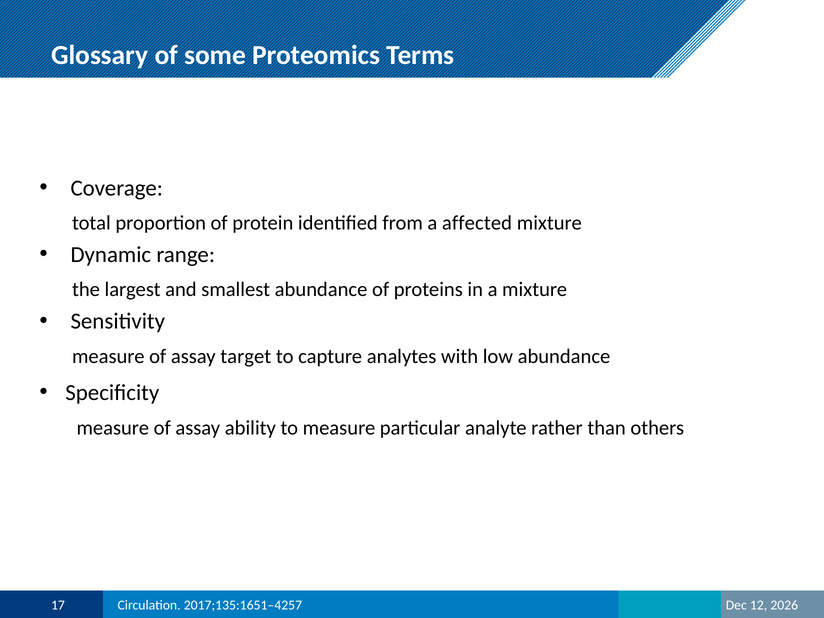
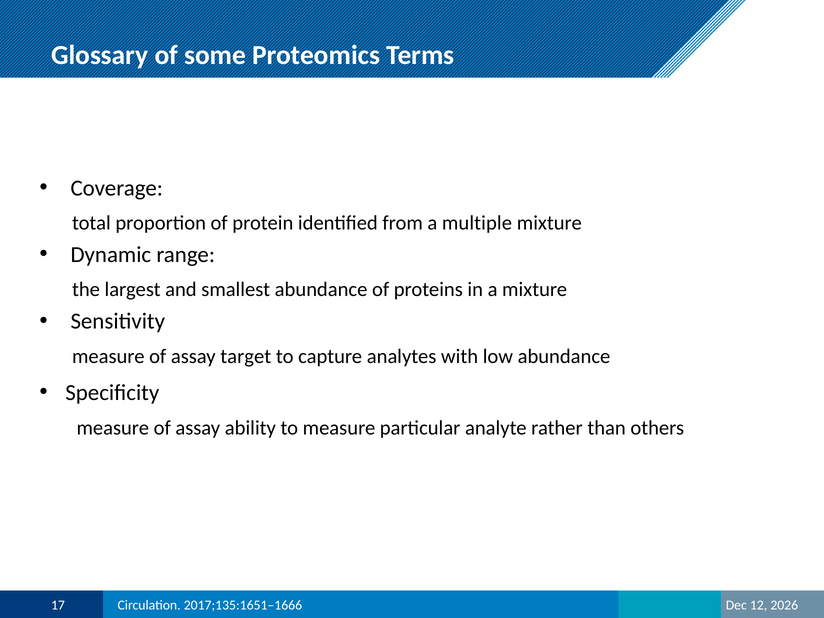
affected: affected -> multiple
2017;135:1651–4257: 2017;135:1651–4257 -> 2017;135:1651–1666
